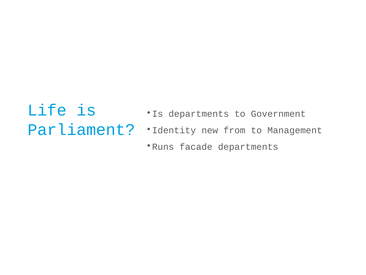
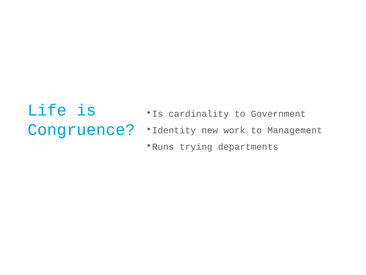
Is departments: departments -> cardinality
Parliament: Parliament -> Congruence
from: from -> work
facade: facade -> trying
